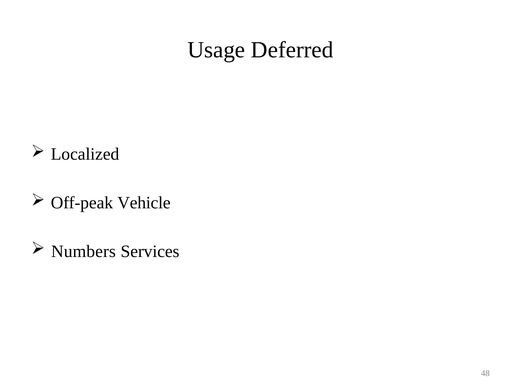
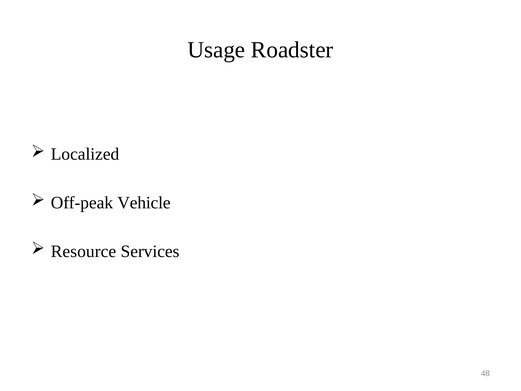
Deferred: Deferred -> Roadster
Numbers: Numbers -> Resource
